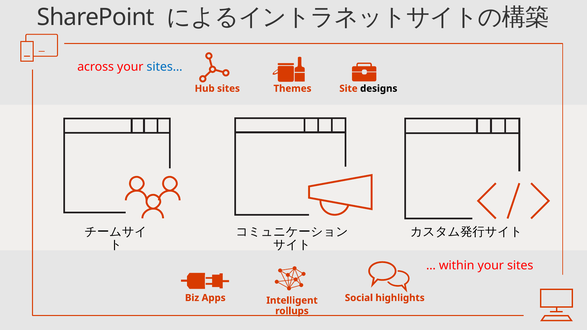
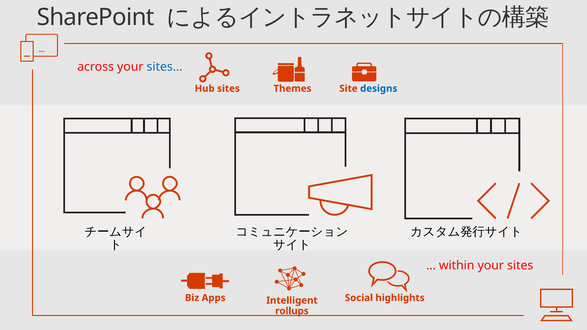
designs colour: black -> blue
